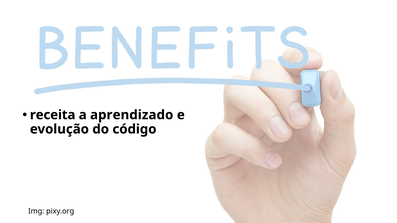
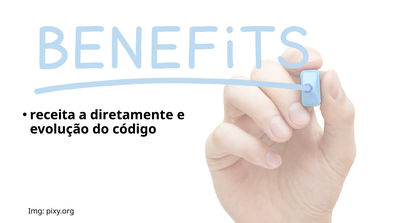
aprendizado: aprendizado -> diretamente
